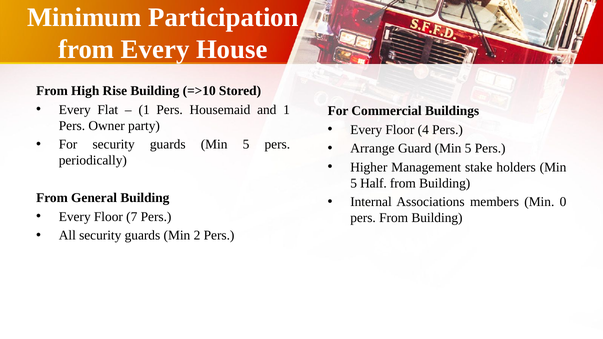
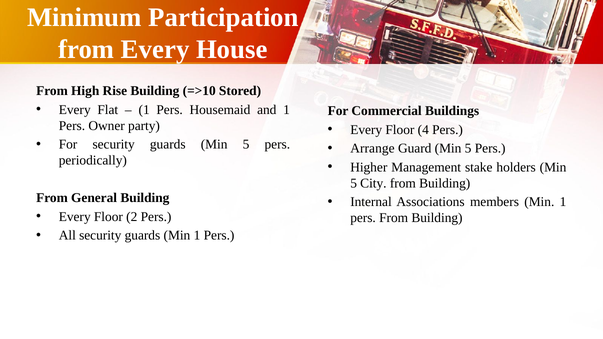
Half: Half -> City
members Min 0: 0 -> 1
7: 7 -> 2
guards Min 2: 2 -> 1
